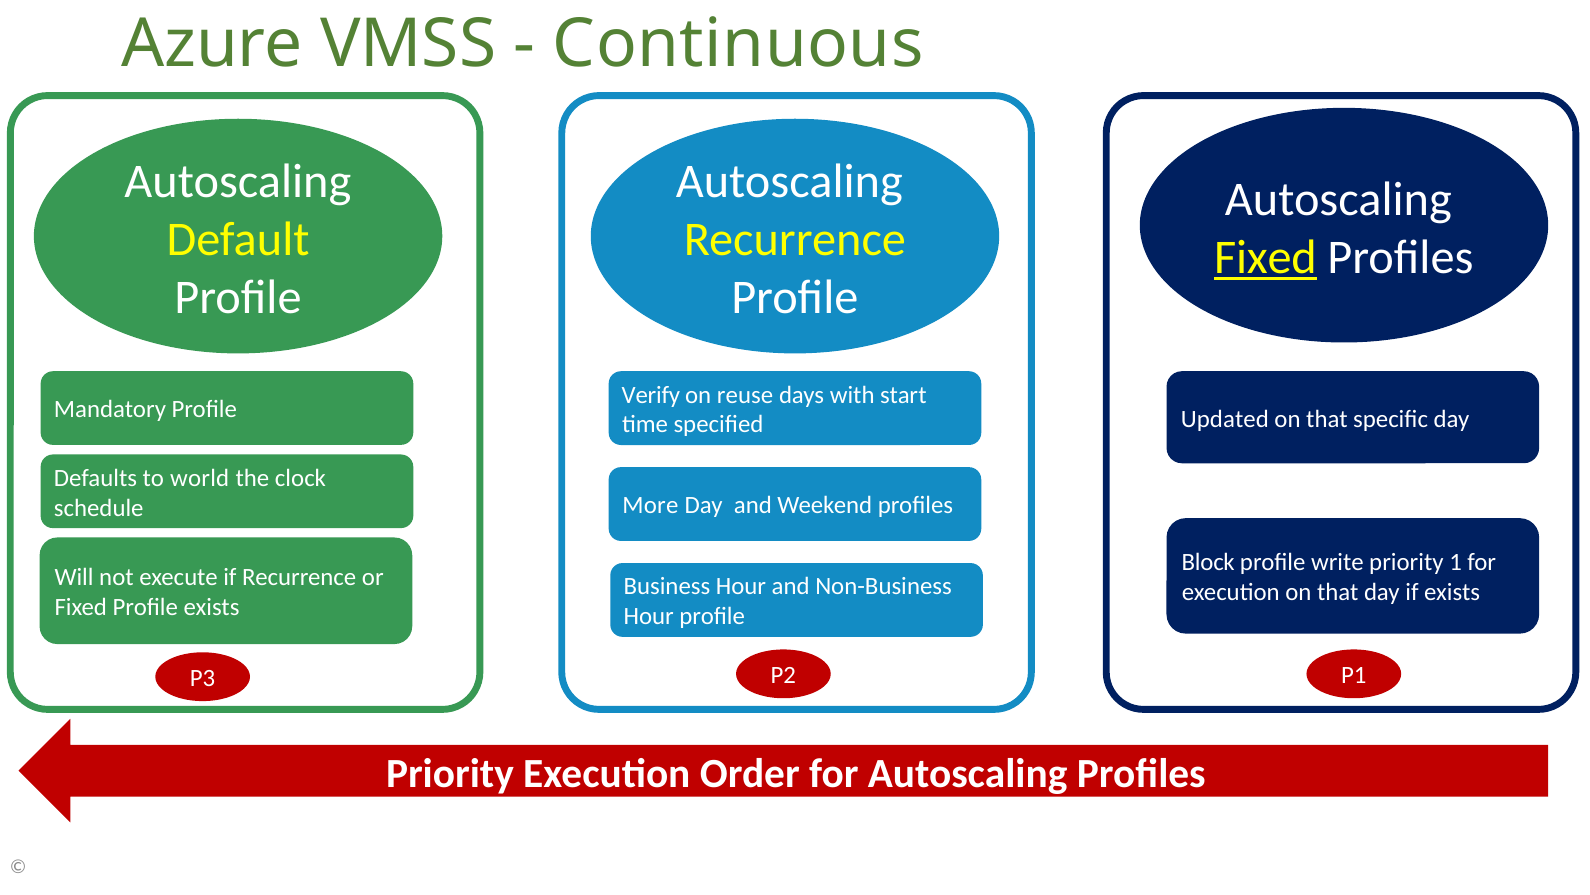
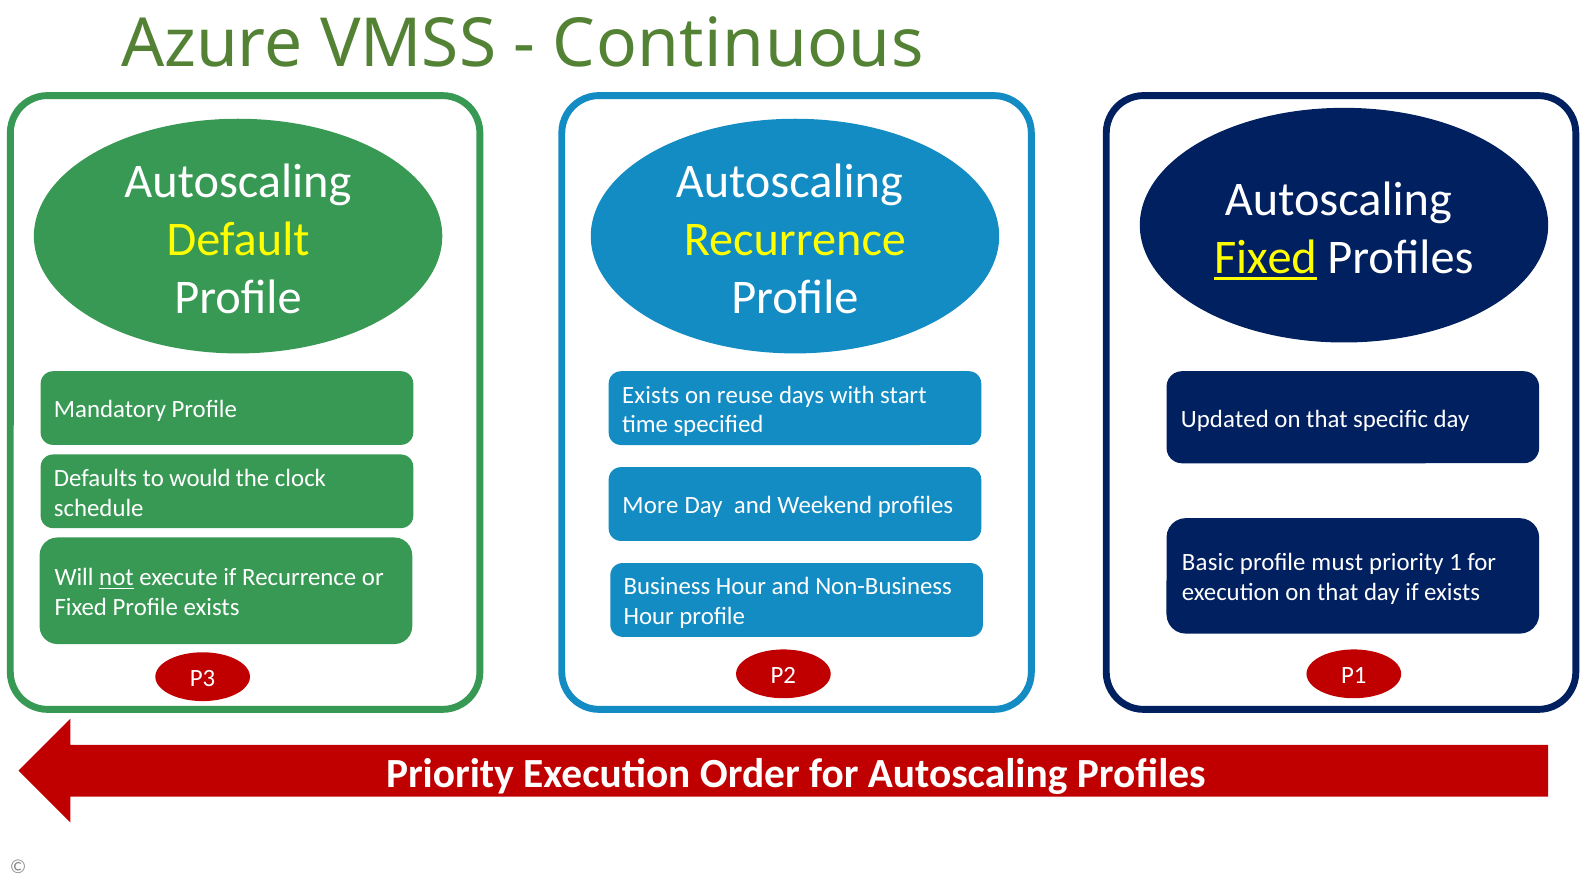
Verify at (651, 395): Verify -> Exists
world: world -> would
Block: Block -> Basic
write: write -> must
not underline: none -> present
